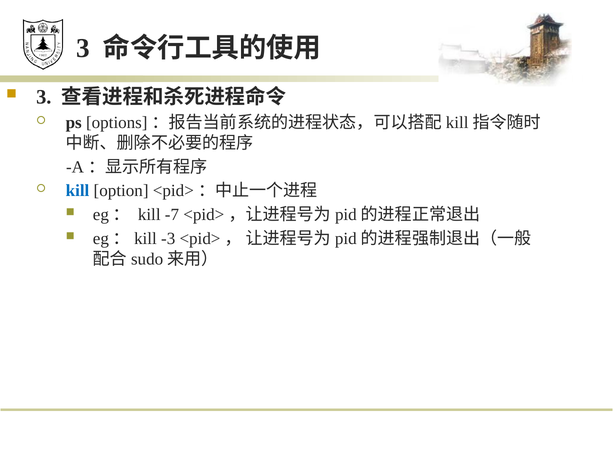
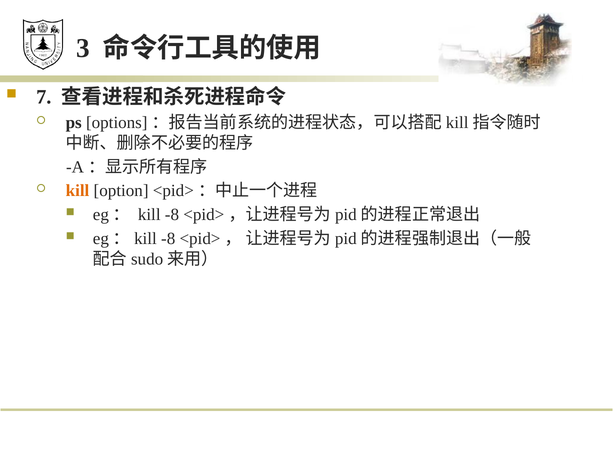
3 at (44, 97): 3 -> 7
kill at (78, 191) colour: blue -> orange
kill -7: -7 -> -8
eg：kill -3: -3 -> -8
